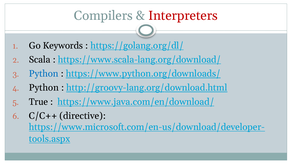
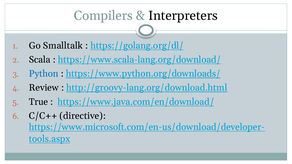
Interpreters colour: red -> black
Keywords: Keywords -> Smalltalk
Python at (44, 88): Python -> Review
